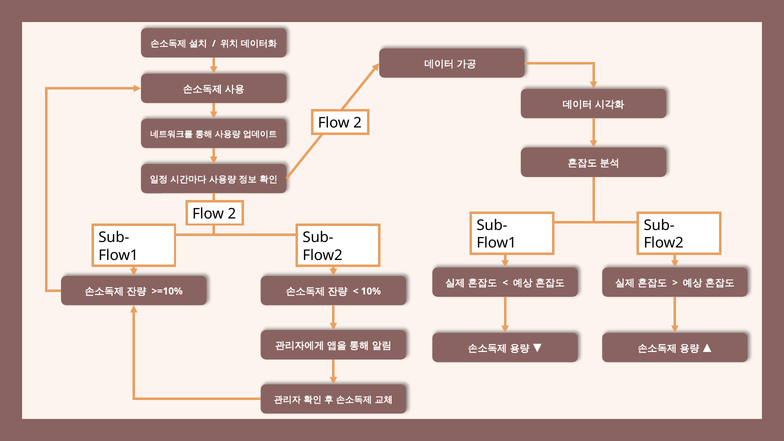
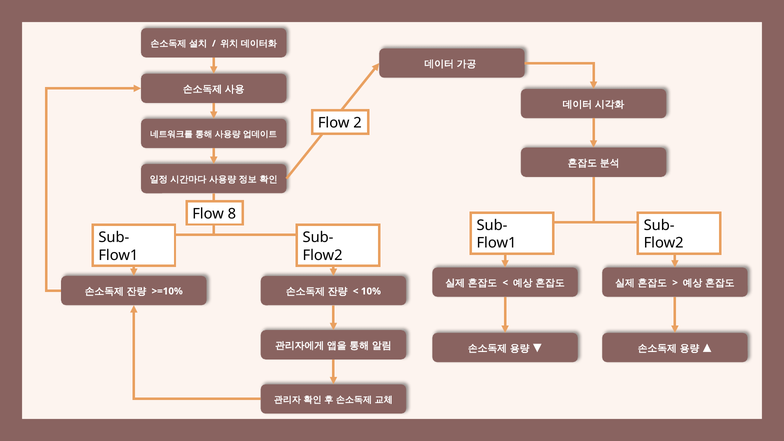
2 at (232, 214): 2 -> 8
